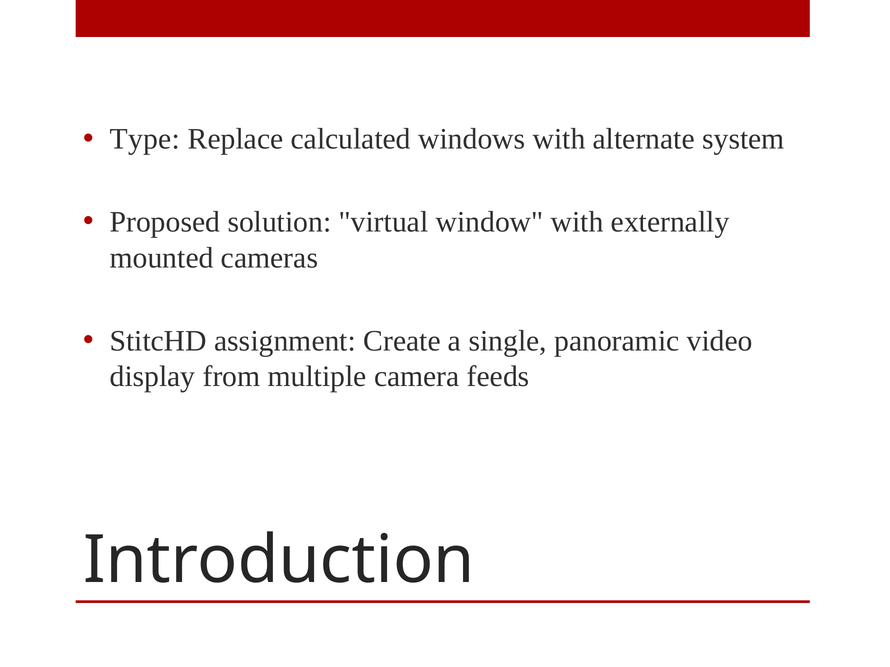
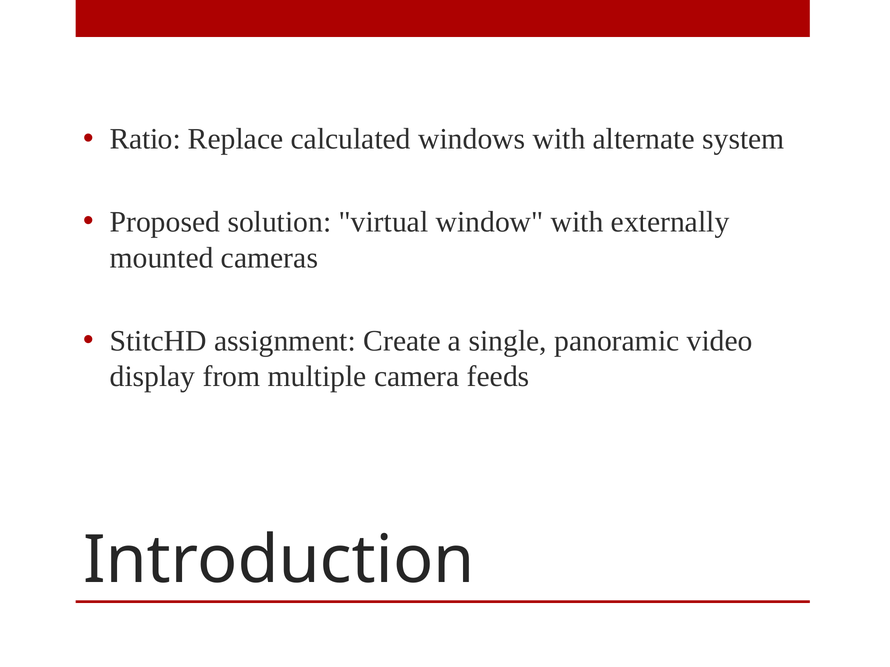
Type: Type -> Ratio
